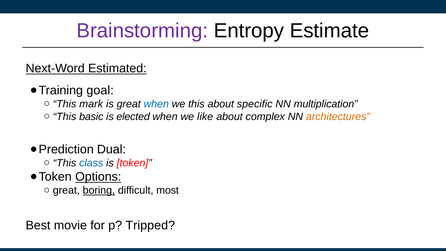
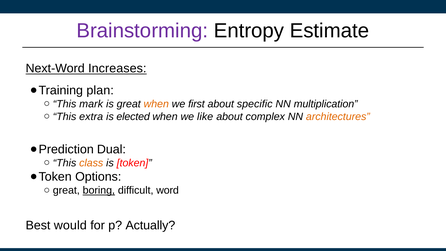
Estimated: Estimated -> Increases
goal: goal -> plan
when at (156, 104) colour: blue -> orange
we this: this -> first
basic: basic -> extra
class colour: blue -> orange
Options underline: present -> none
most: most -> word
movie: movie -> would
Tripped: Tripped -> Actually
